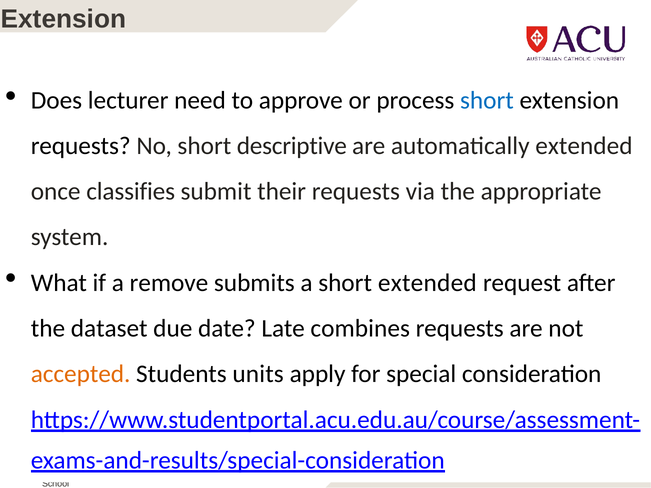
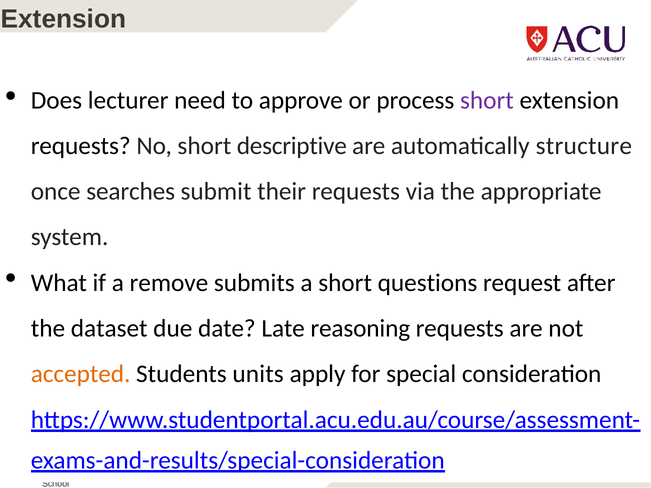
short at (487, 100) colour: blue -> purple
automatically extended: extended -> structure
classifies: classifies -> searches
short extended: extended -> questions
combines: combines -> reasoning
